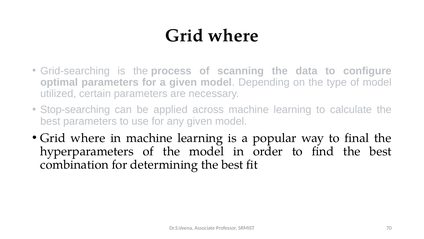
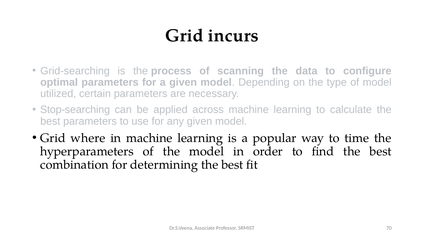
where at (233, 36): where -> incurs
final: final -> time
